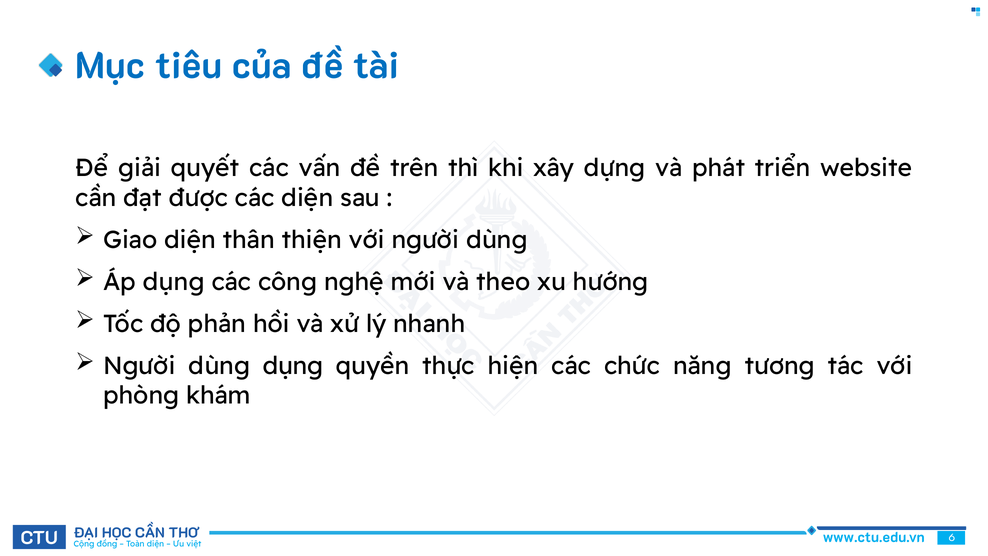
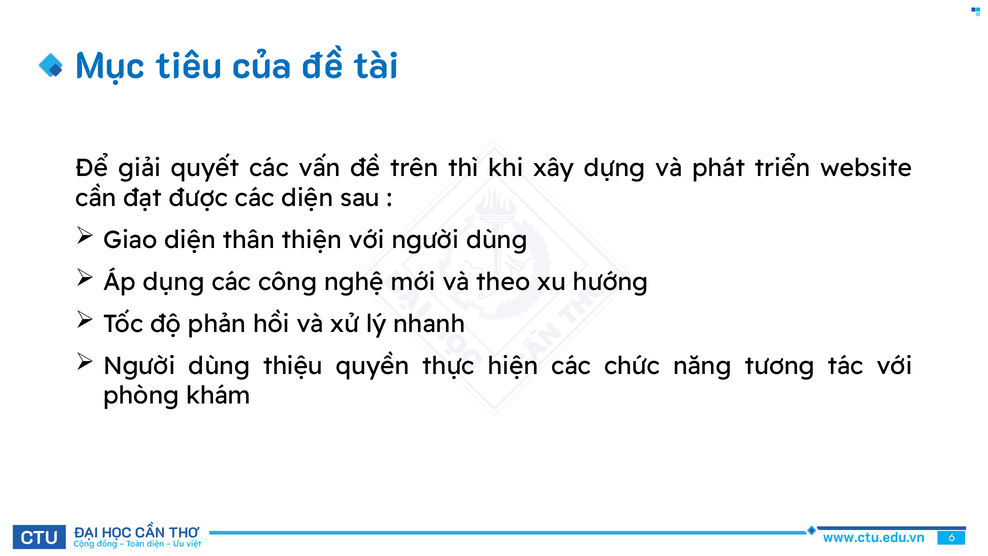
dùng dụng: dụng -> thiệu
